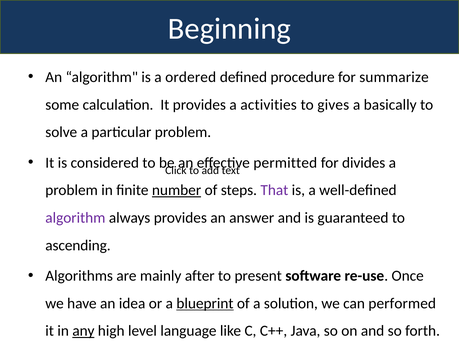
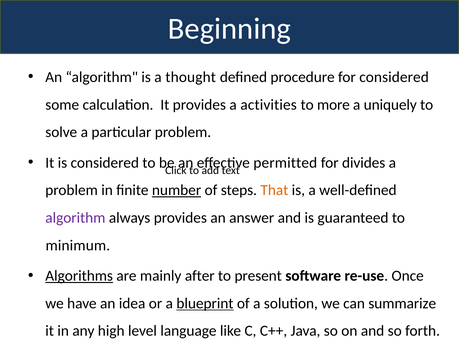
ordered: ordered -> thought
for summarize: summarize -> considered
gives: gives -> more
basically: basically -> uniquely
That colour: purple -> orange
ascending: ascending -> minimum
Algorithms underline: none -> present
performed: performed -> summarize
any underline: present -> none
